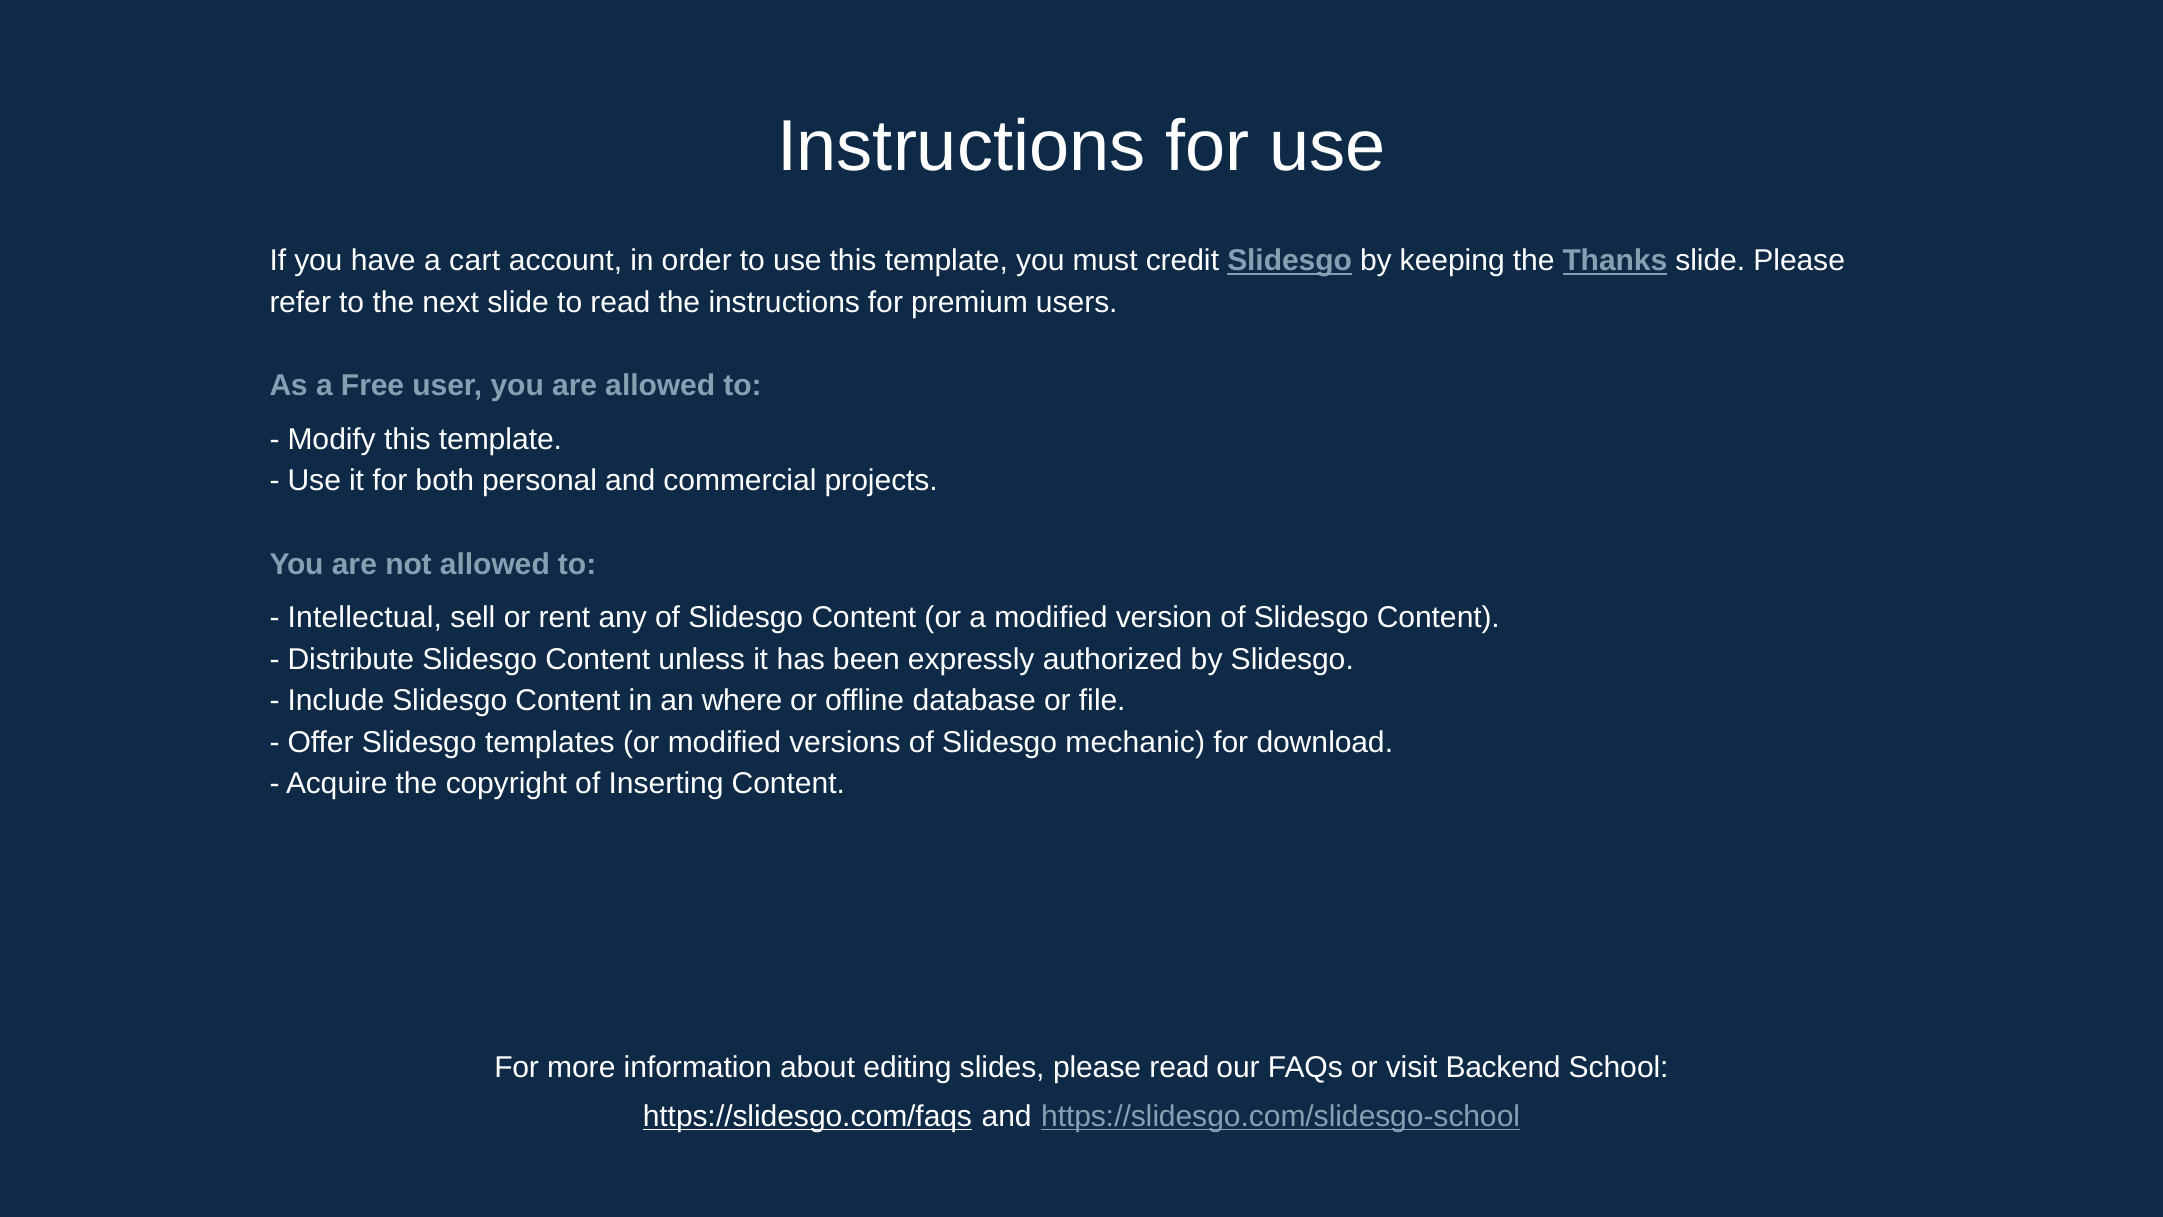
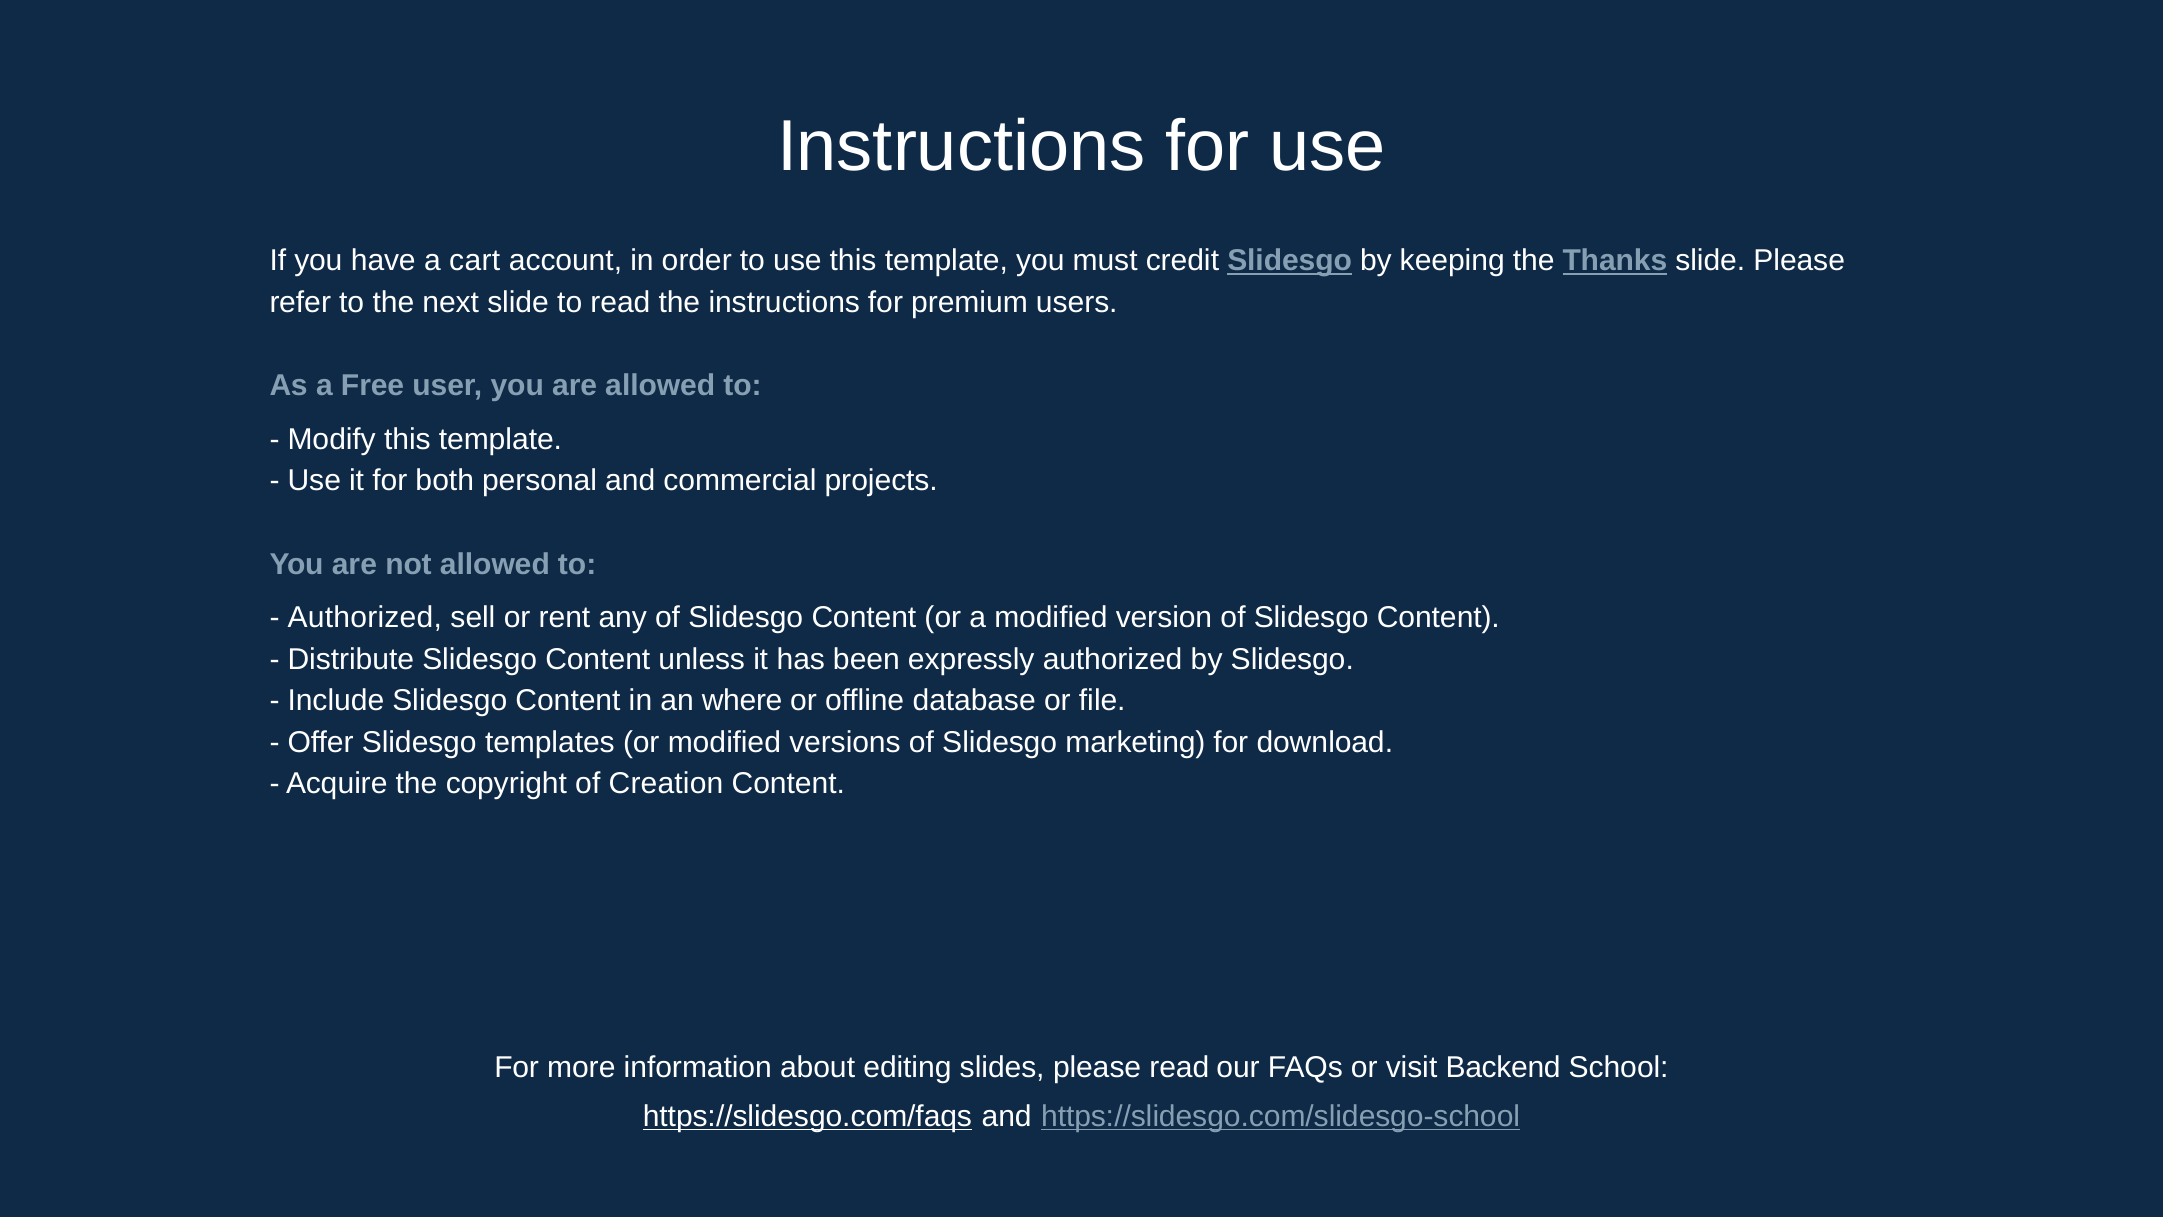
Intellectual at (365, 618): Intellectual -> Authorized
mechanic: mechanic -> marketing
Inserting: Inserting -> Creation
